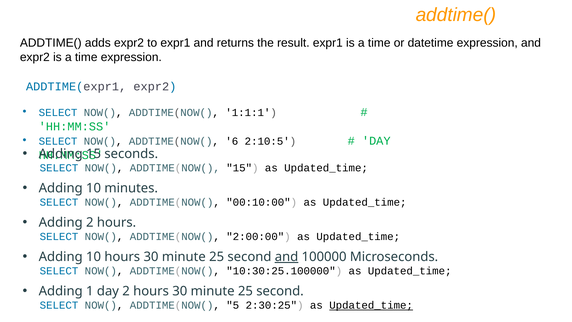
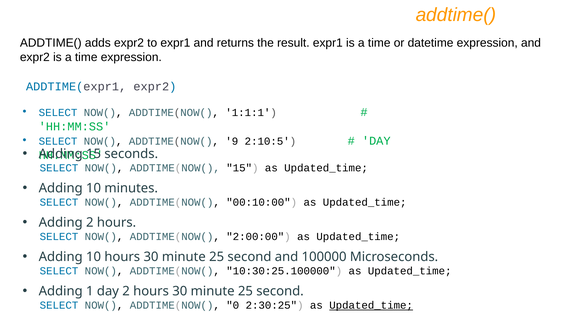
6: 6 -> 9
and at (287, 257) underline: present -> none
5: 5 -> 0
